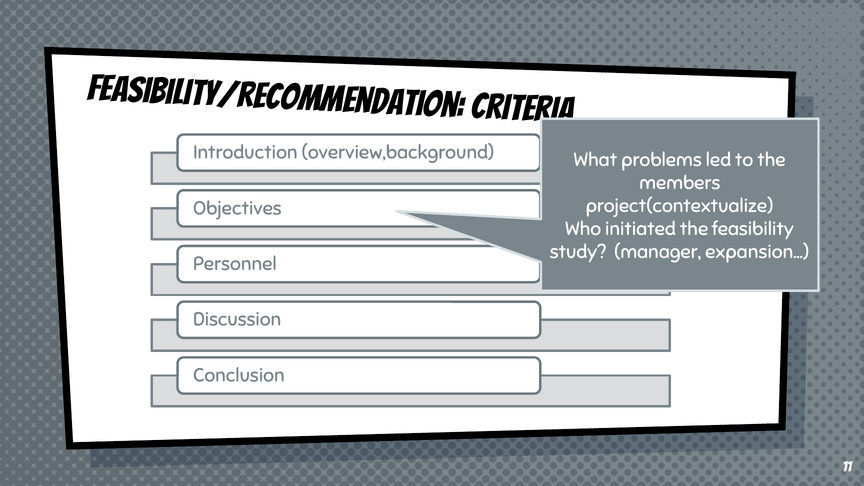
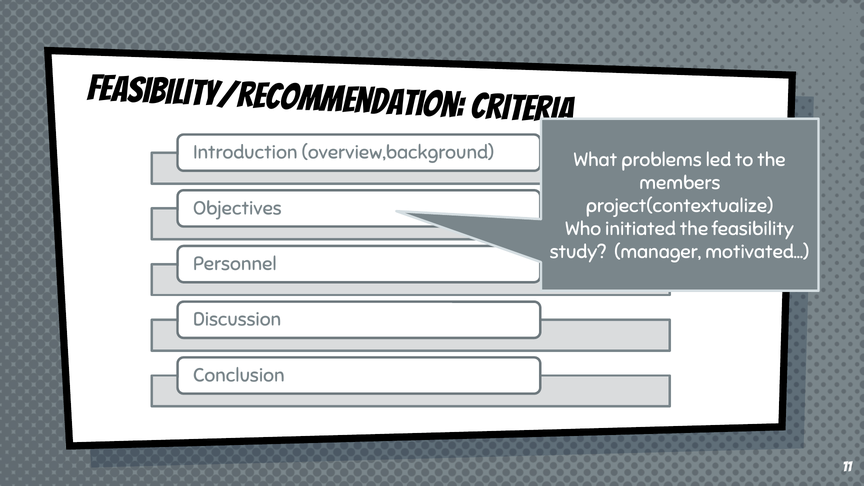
expansion…: expansion… -> motivated…
